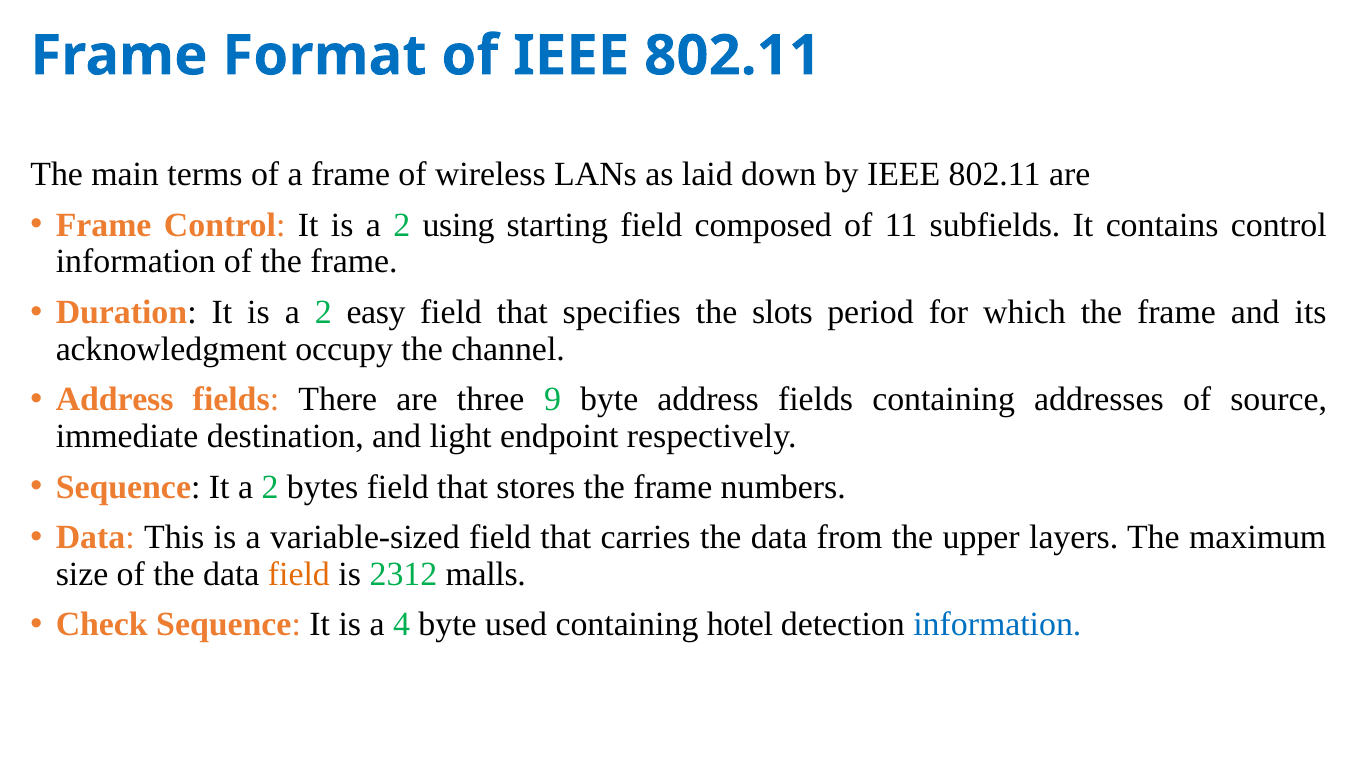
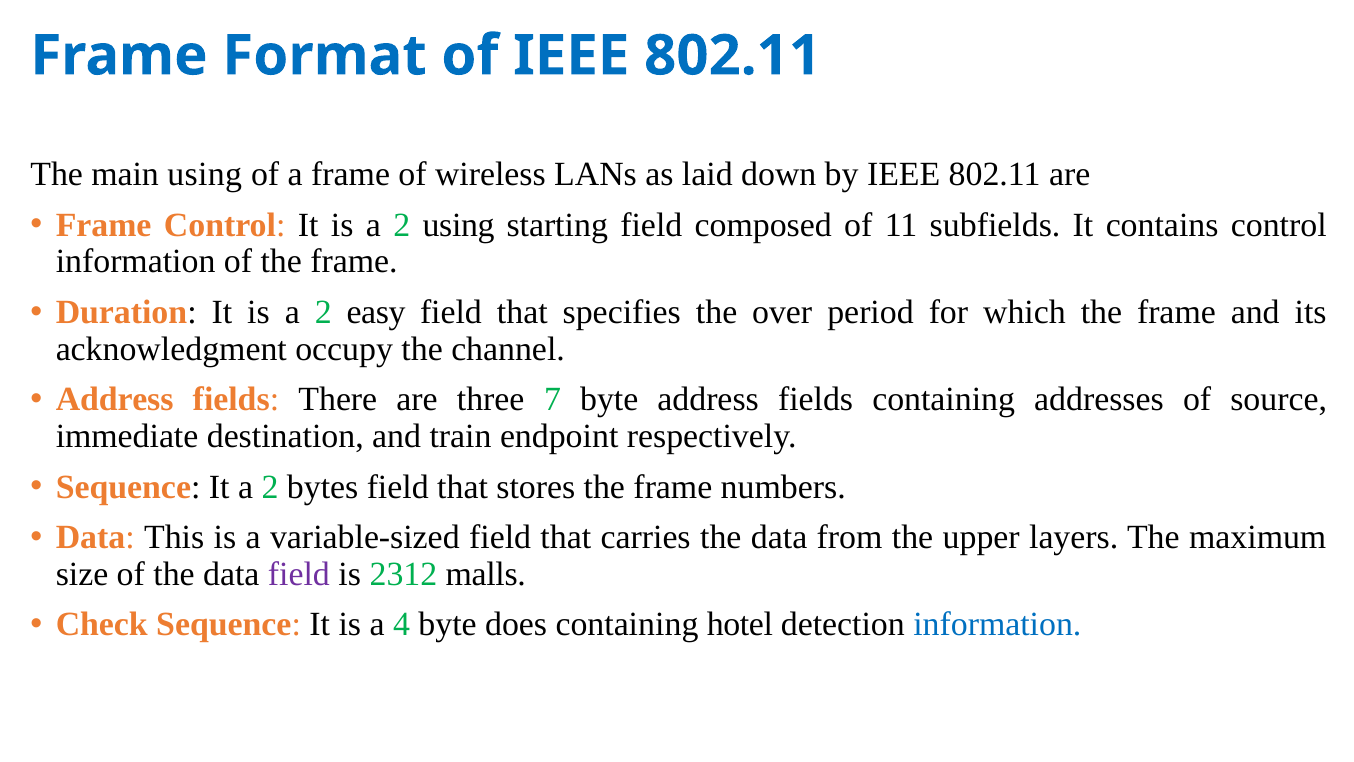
main terms: terms -> using
slots: slots -> over
9: 9 -> 7
light: light -> train
field at (299, 574) colour: orange -> purple
used: used -> does
